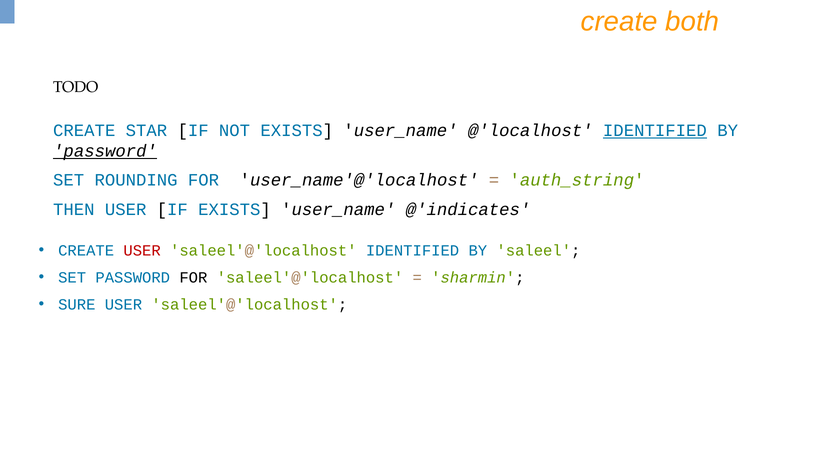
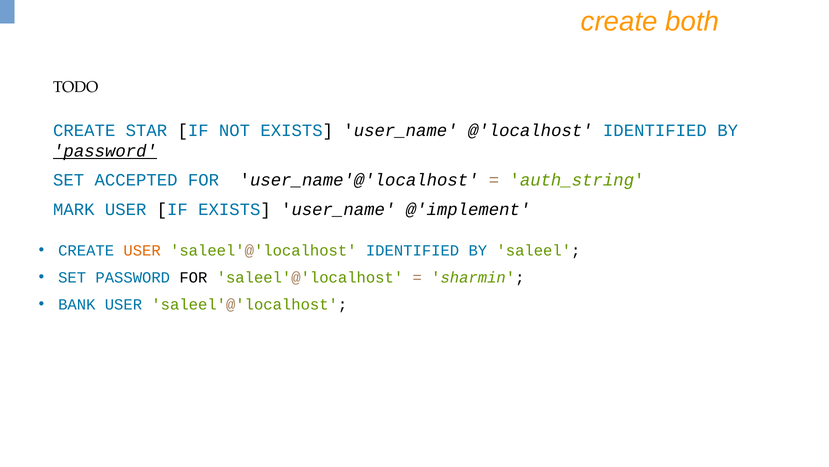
IDENTIFIED at (655, 130) underline: present -> none
ROUNDING: ROUNDING -> ACCEPTED
THEN: THEN -> MARK
@'indicates: @'indicates -> @'implement
USER at (142, 250) colour: red -> orange
SURE: SURE -> BANK
